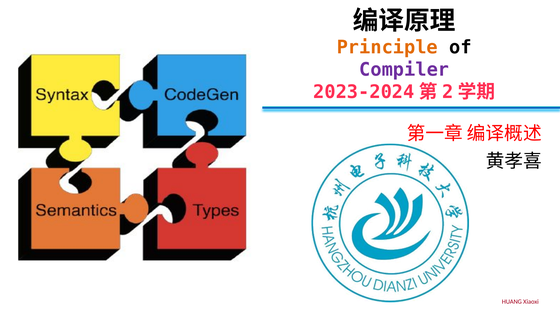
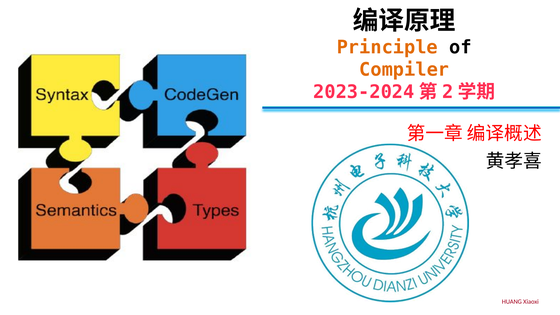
Compiler colour: purple -> orange
